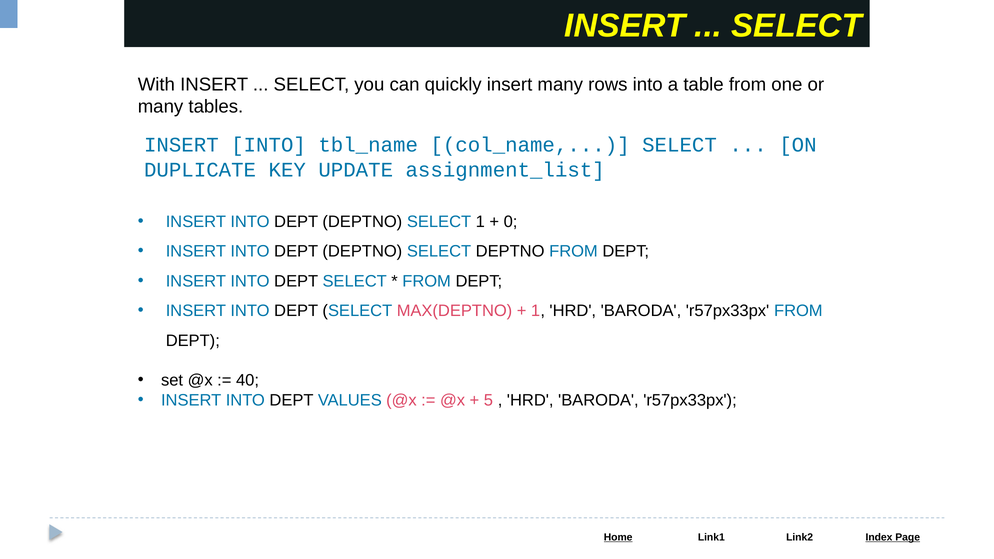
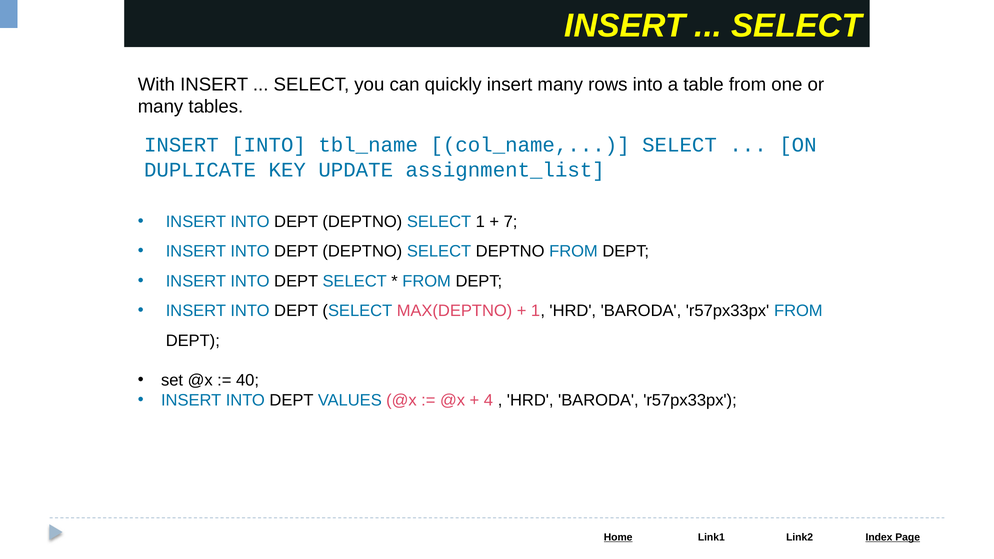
0: 0 -> 7
5: 5 -> 4
